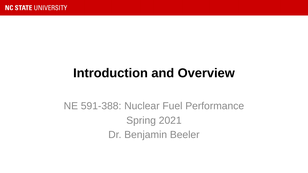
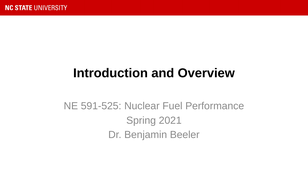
591-388: 591-388 -> 591-525
